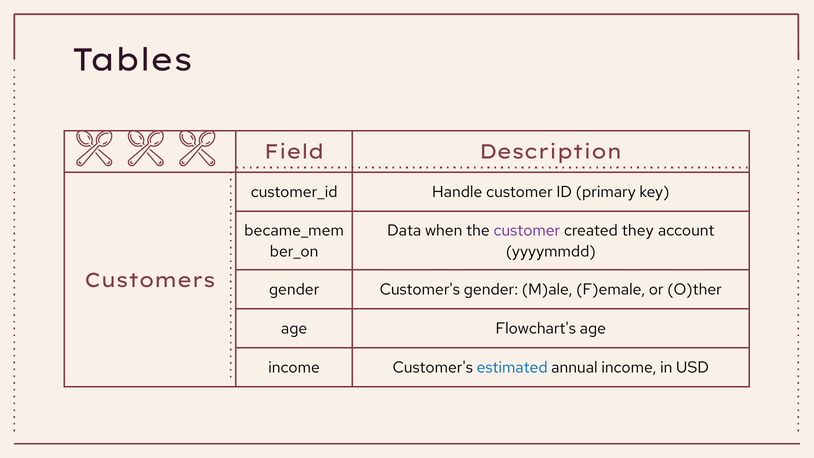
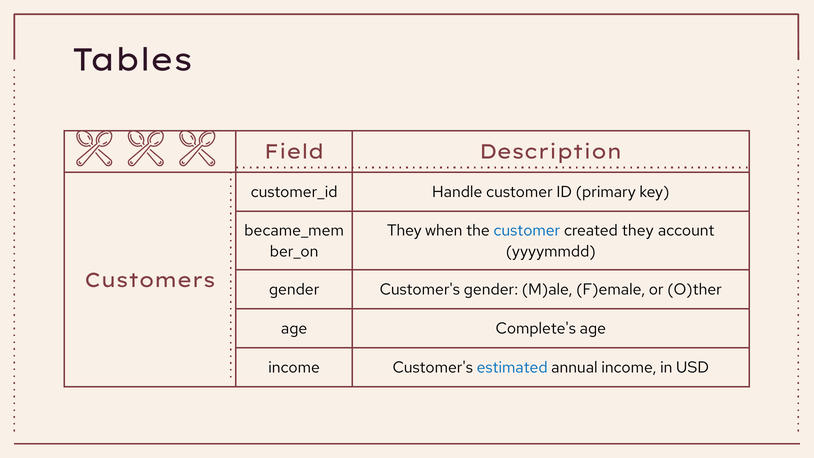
Data at (404, 230): Data -> They
customer at (527, 230) colour: purple -> blue
Flowchart's: Flowchart's -> Complete's
